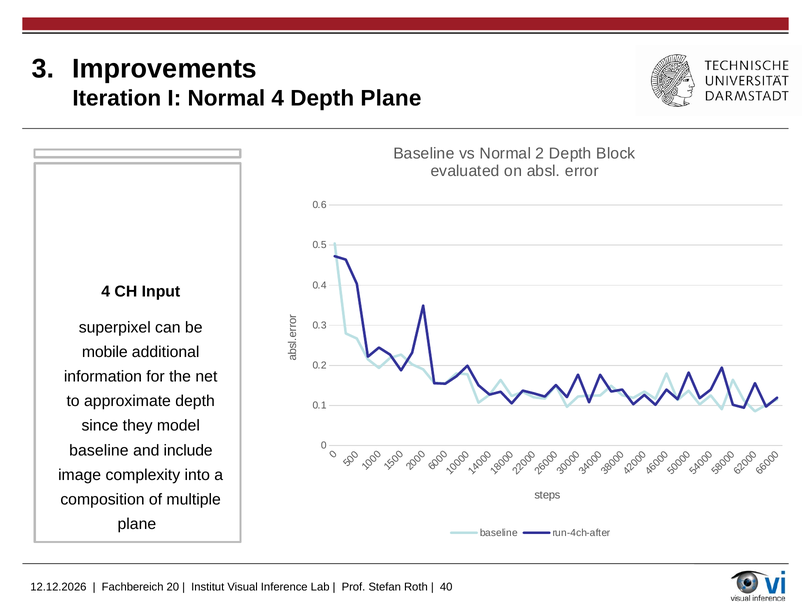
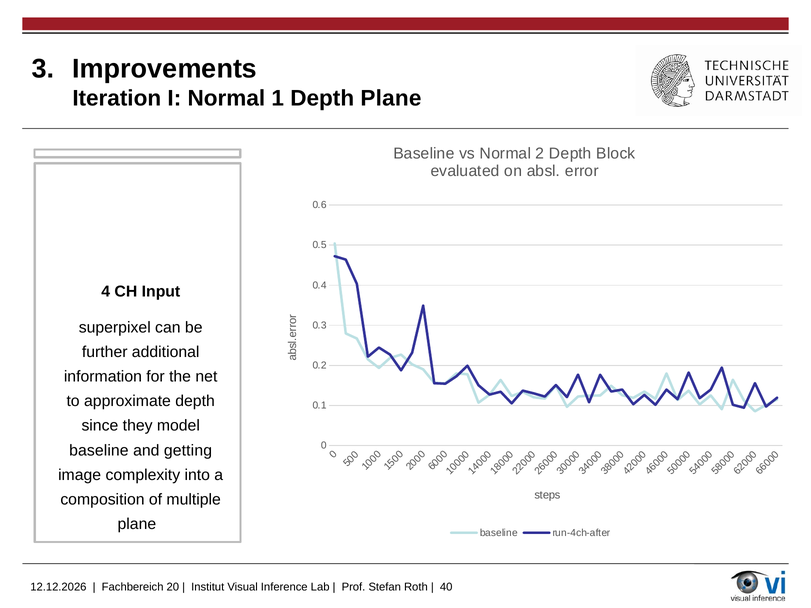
Normal 4: 4 -> 1
mobile: mobile -> further
include: include -> getting
